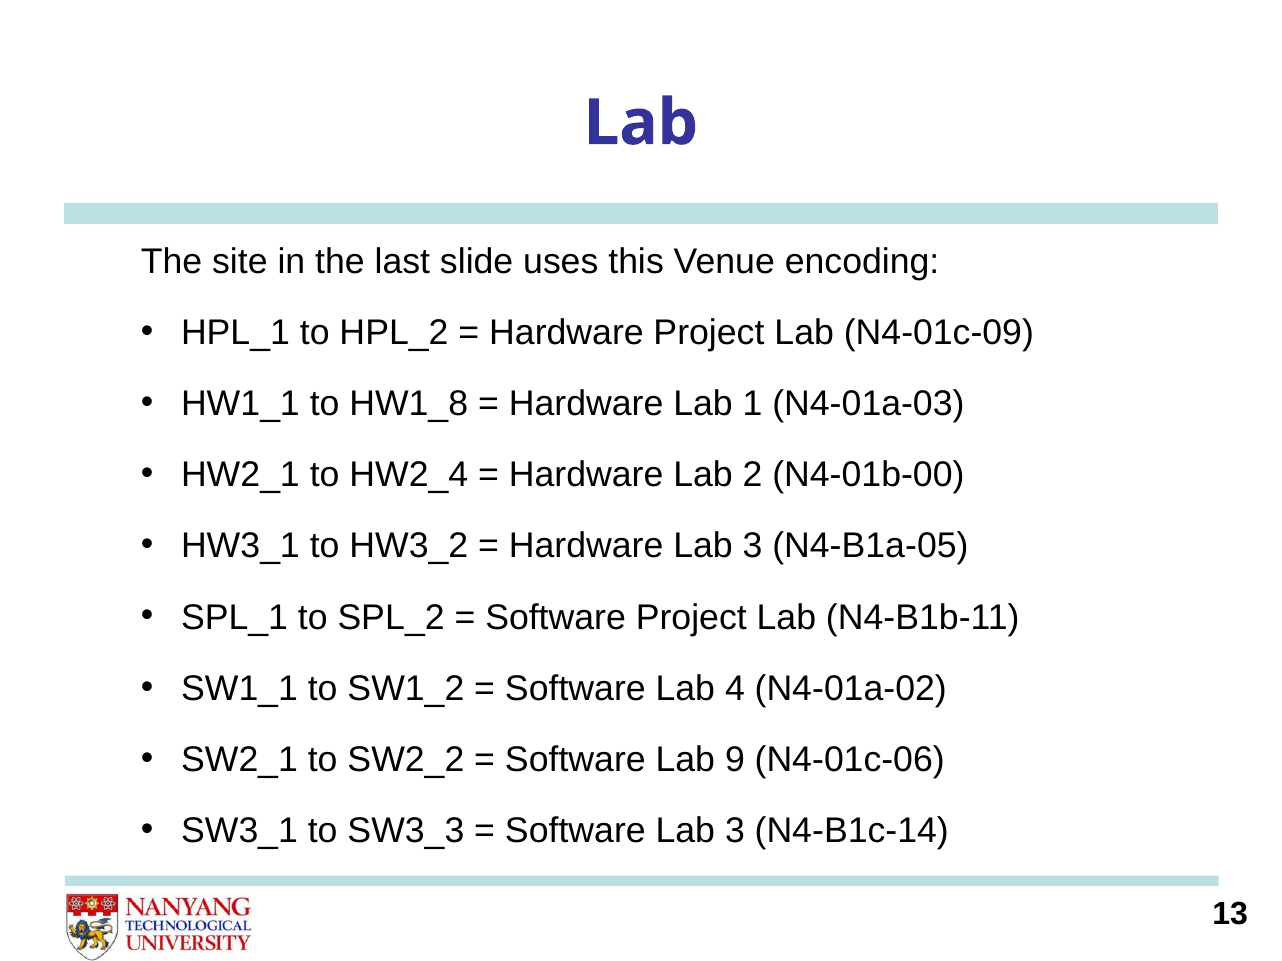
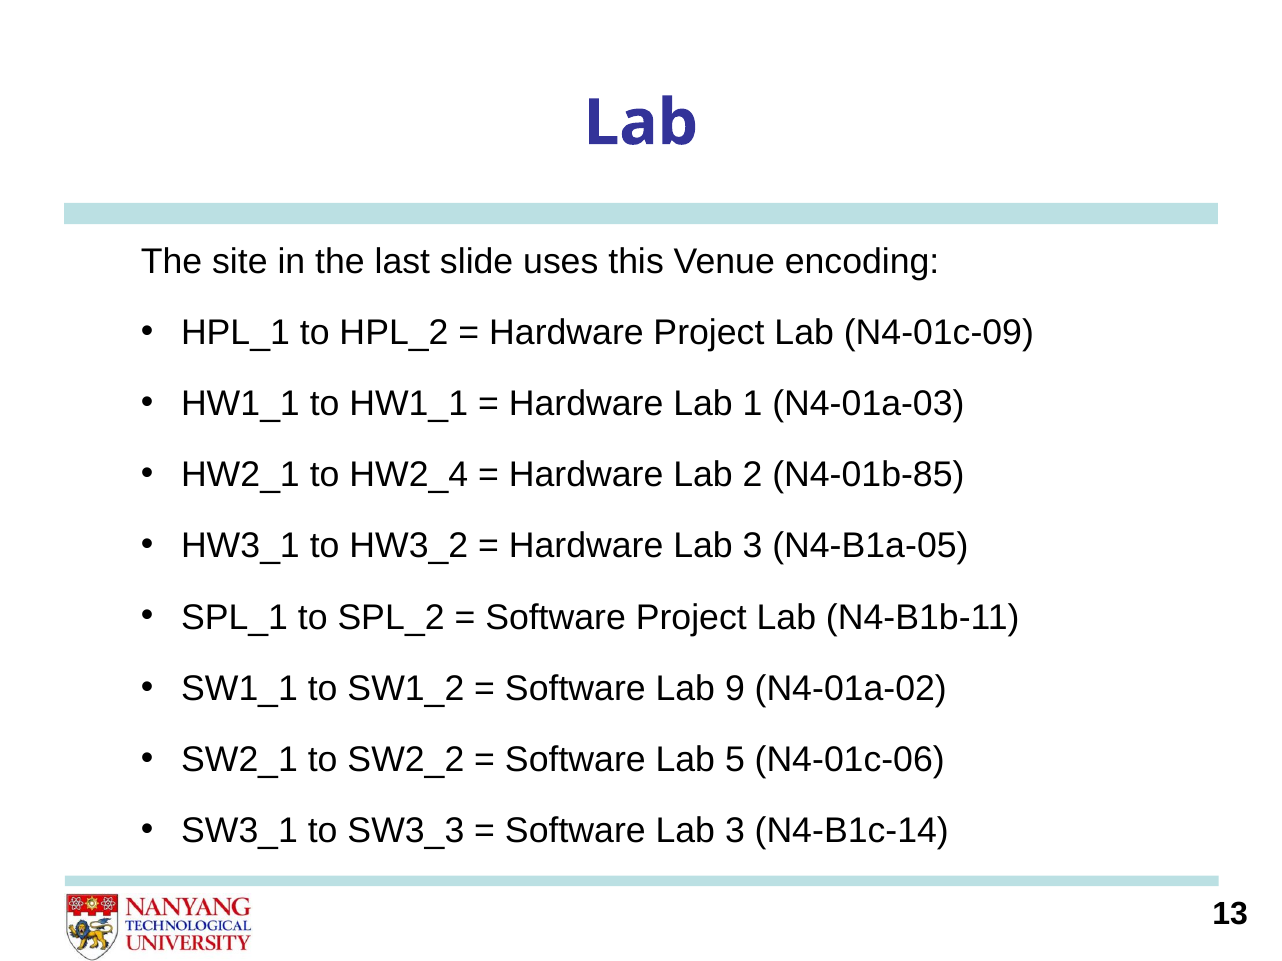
to HW1_8: HW1_8 -> HW1_1
N4-01b-00: N4-01b-00 -> N4-01b-85
4: 4 -> 9
9: 9 -> 5
